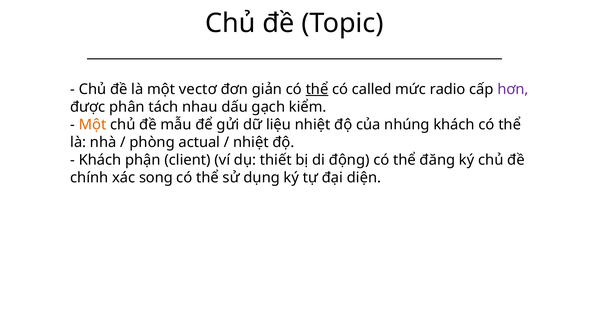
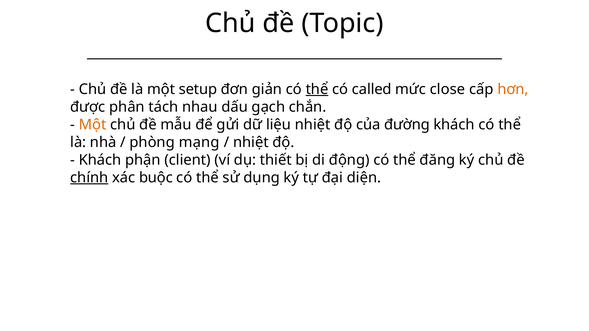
vectơ: vectơ -> setup
radio: radio -> close
hơn colour: purple -> orange
kiểm: kiểm -> chắn
nhúng: nhúng -> đường
actual: actual -> mạng
chính underline: none -> present
song: song -> buộc
